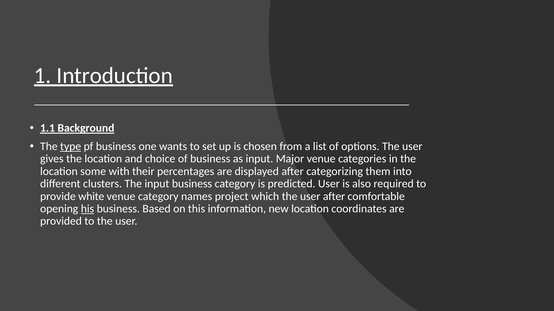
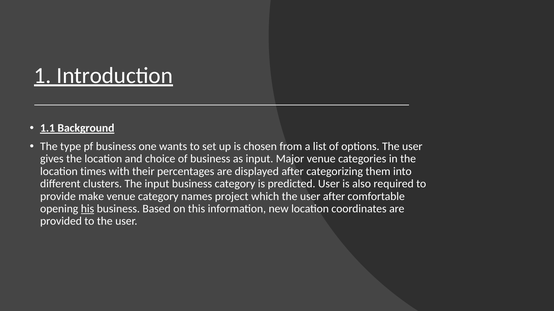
type underline: present -> none
some: some -> times
white: white -> make
